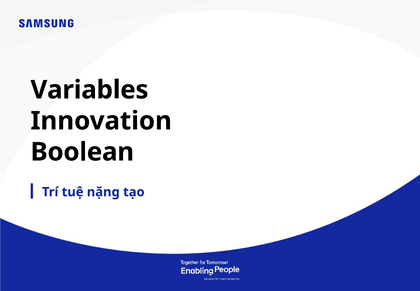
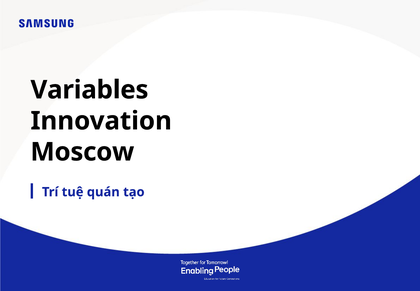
Boolean: Boolean -> Moscow
nặng: nặng -> quán
